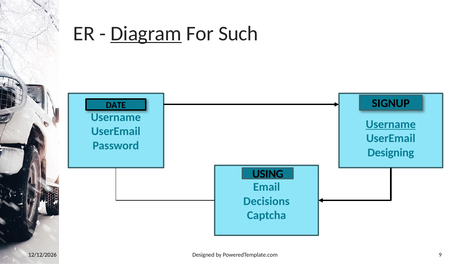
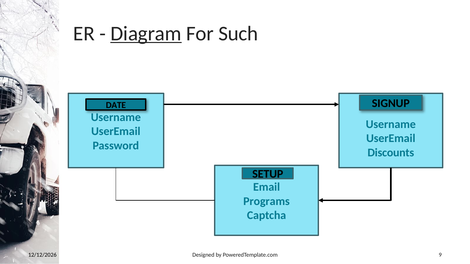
Username at (391, 125) underline: present -> none
Designing: Designing -> Discounts
USING: USING -> SETUP
Decisions: Decisions -> Programs
